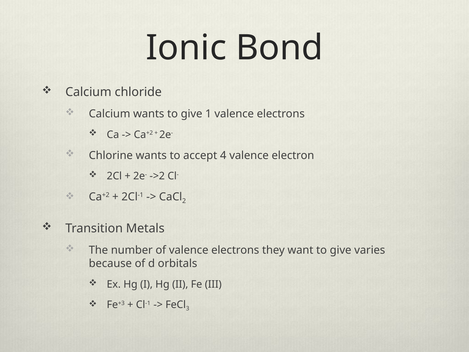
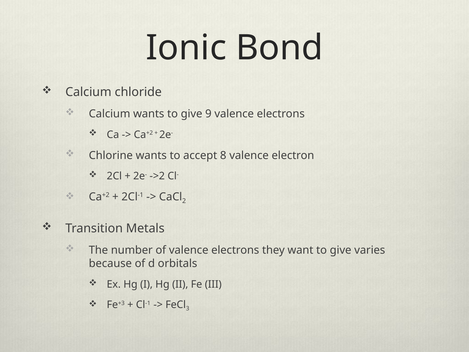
1: 1 -> 9
4: 4 -> 8
